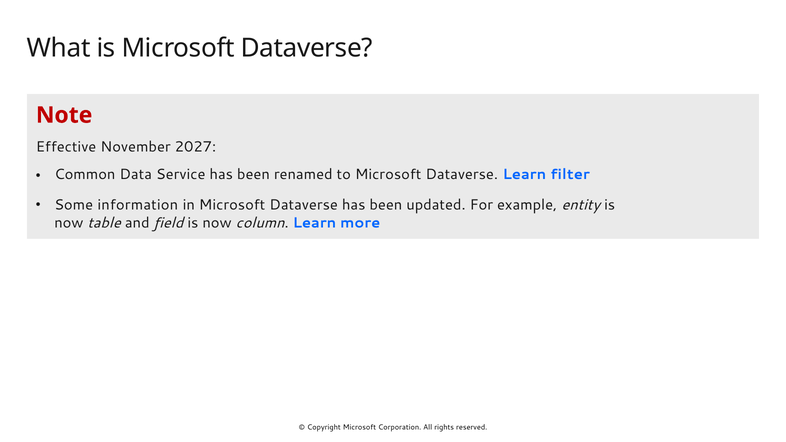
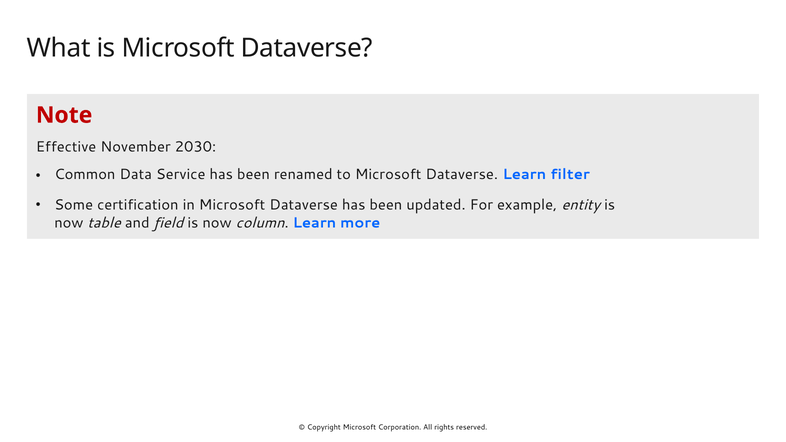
2027: 2027 -> 2030
information: information -> certification
